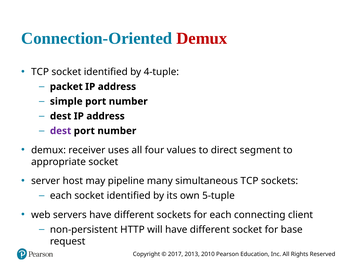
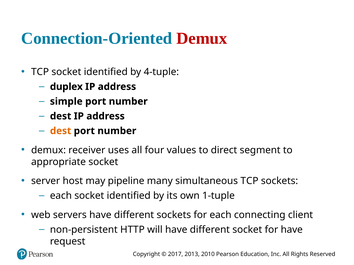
packet: packet -> duplex
dest at (61, 131) colour: purple -> orange
5-tuple: 5-tuple -> 1-tuple
for base: base -> have
